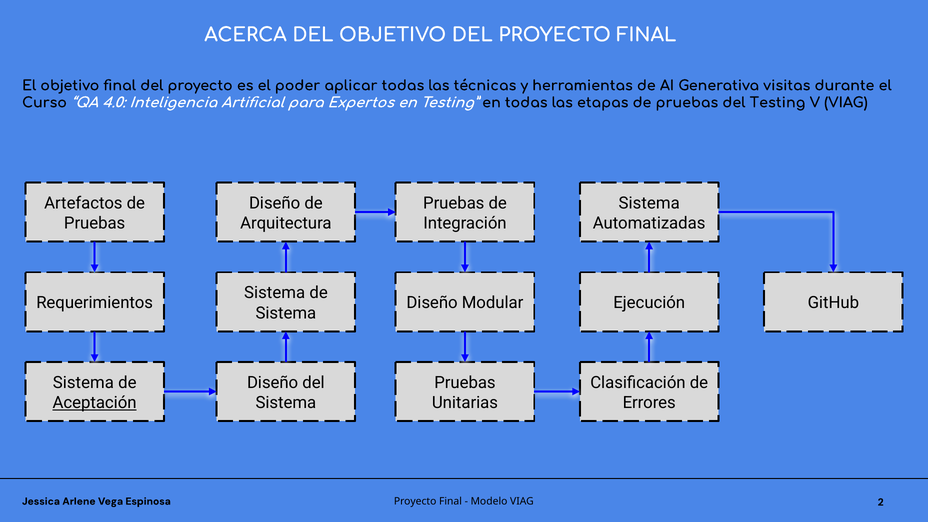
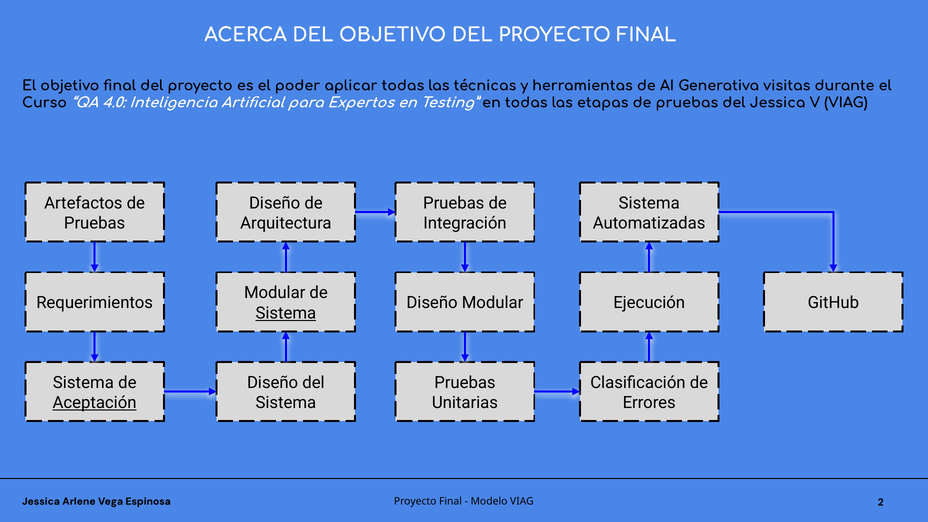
del Testing: Testing -> Jessica
Sistema at (275, 293): Sistema -> Modular
Sistema at (286, 313) underline: none -> present
